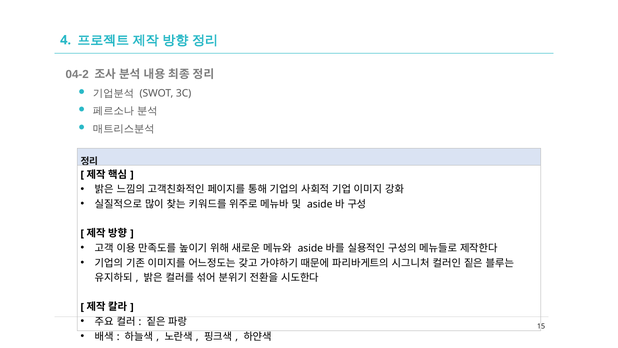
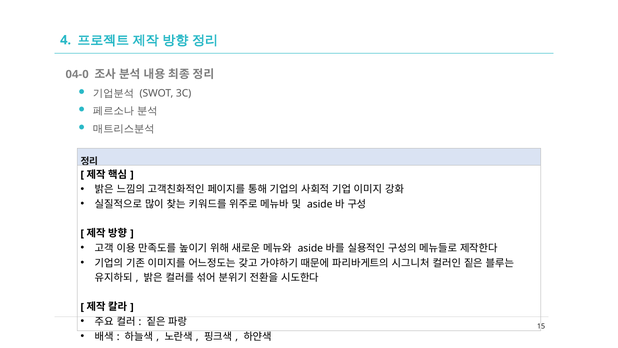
04-2: 04-2 -> 04-0
